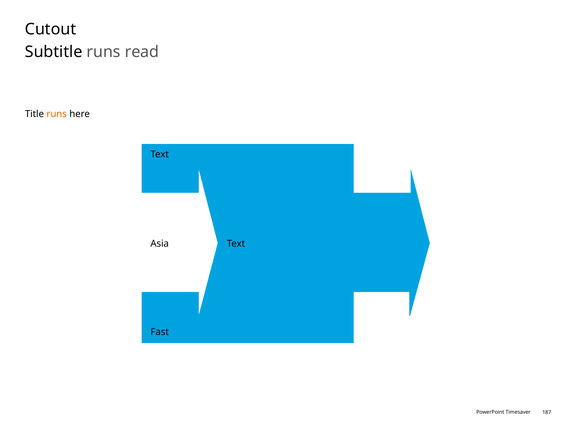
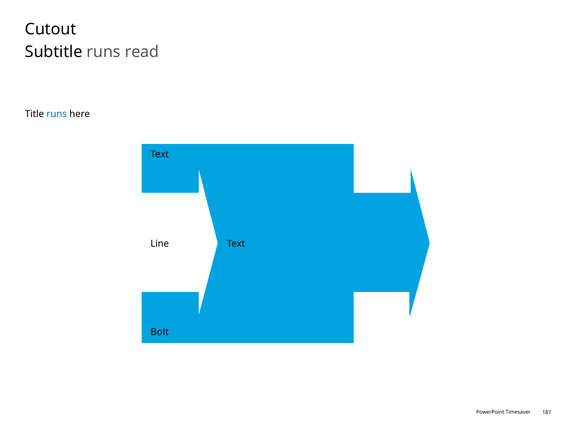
runs at (57, 114) colour: orange -> blue
Asia: Asia -> Line
Fast: Fast -> Bolt
